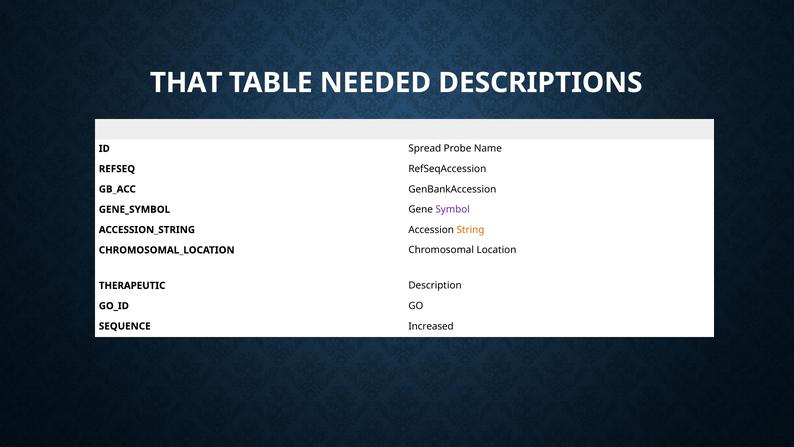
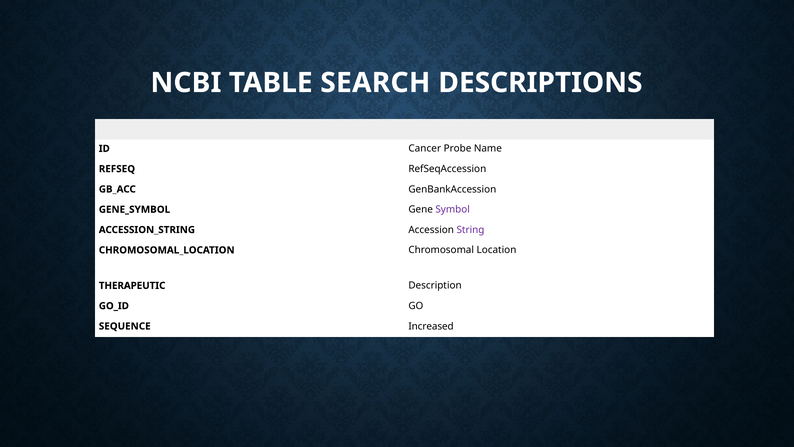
THAT: THAT -> NCBI
NEEDED: NEEDED -> SEARCH
Spread: Spread -> Cancer
String colour: orange -> purple
